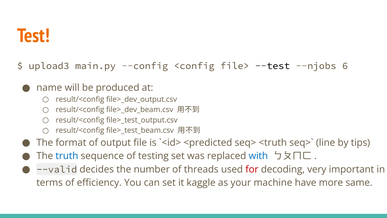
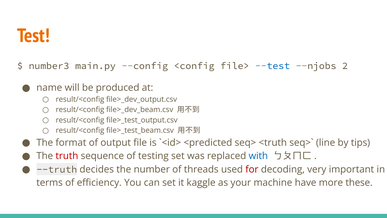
upload3: upload3 -> number3
--test colour: black -> blue
6: 6 -> 2
truth colour: blue -> red
--valid: --valid -> --truth
same: same -> these
